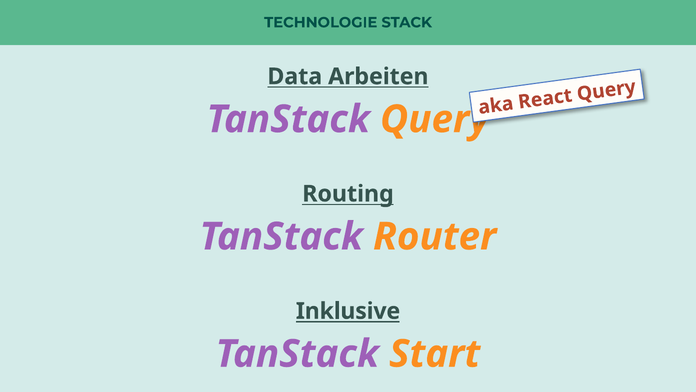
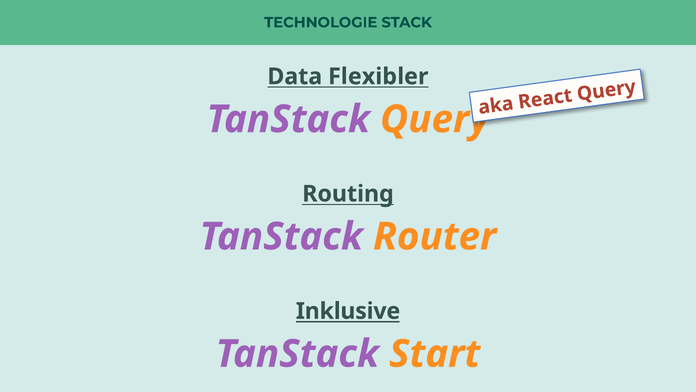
Arbeiten: Arbeiten -> Flexibler
